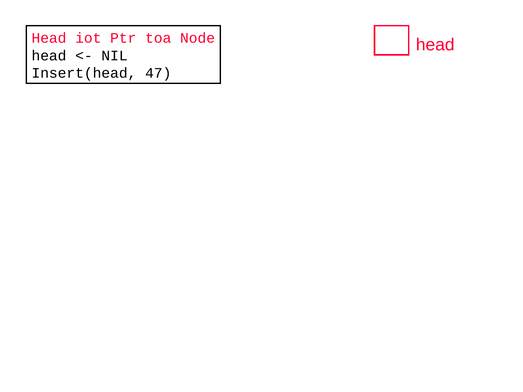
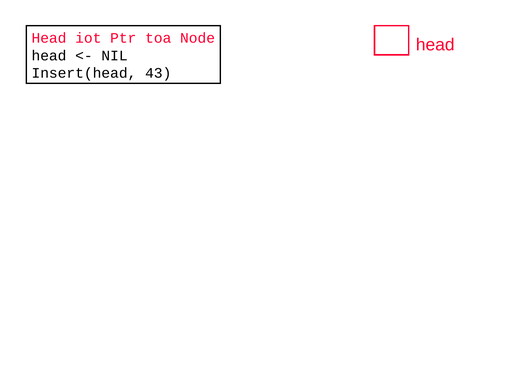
47: 47 -> 43
